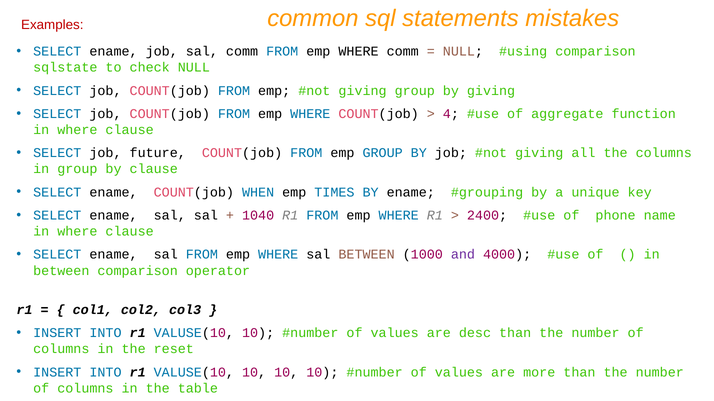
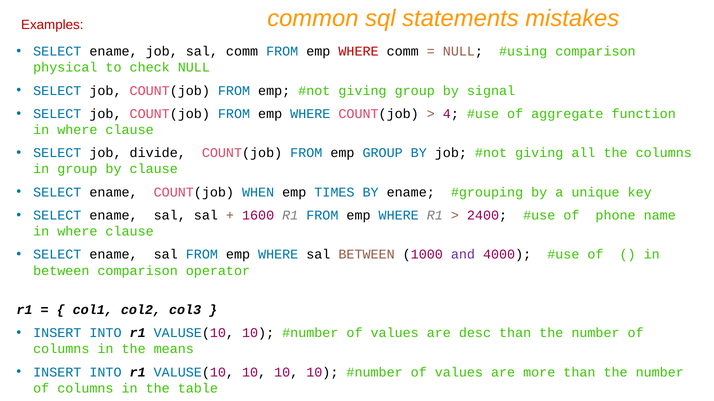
WHERE at (359, 52) colour: black -> red
sqlstate: sqlstate -> physical
by giving: giving -> signal
future: future -> divide
1040: 1040 -> 1600
reset: reset -> means
